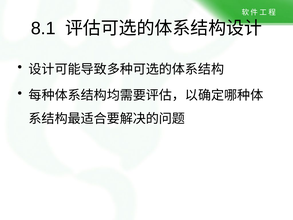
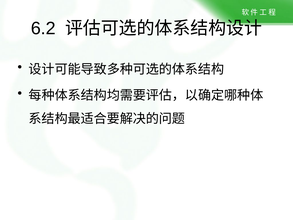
8.1: 8.1 -> 6.2
